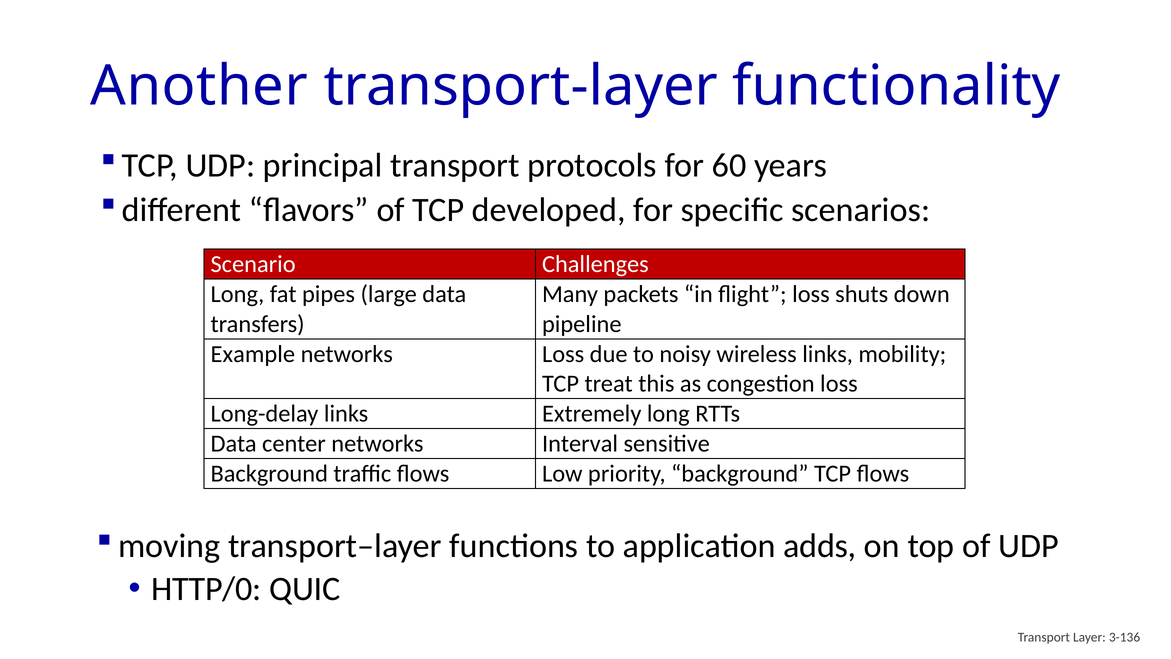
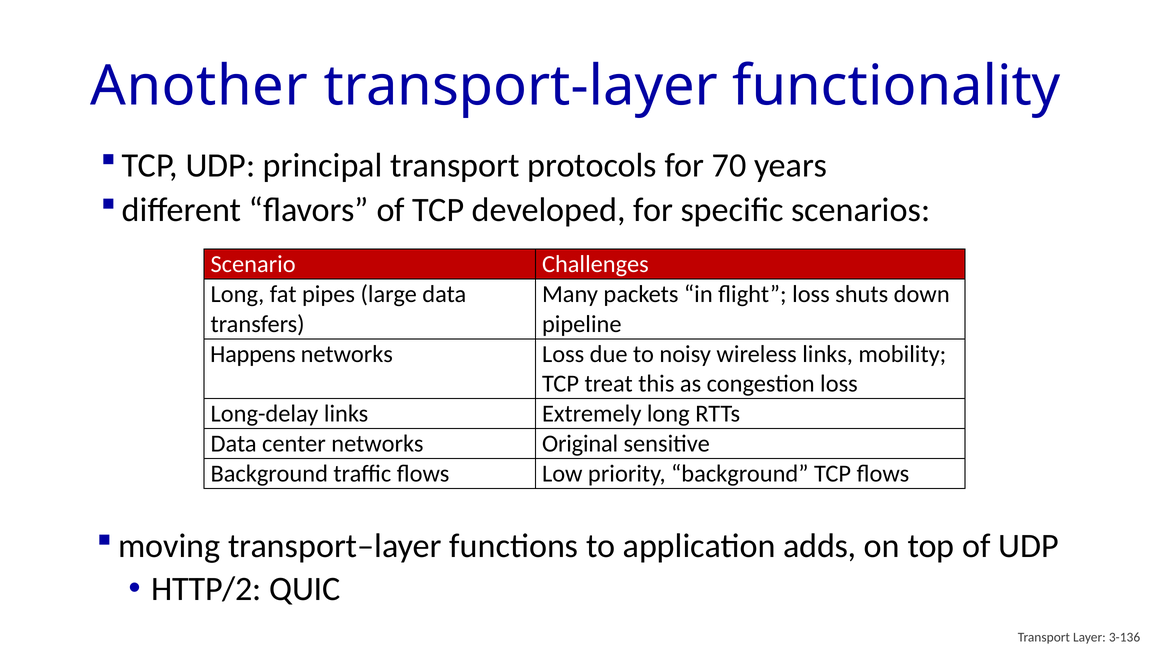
60: 60 -> 70
Example: Example -> Happens
Interval: Interval -> Original
HTTP/0: HTTP/0 -> HTTP/2
